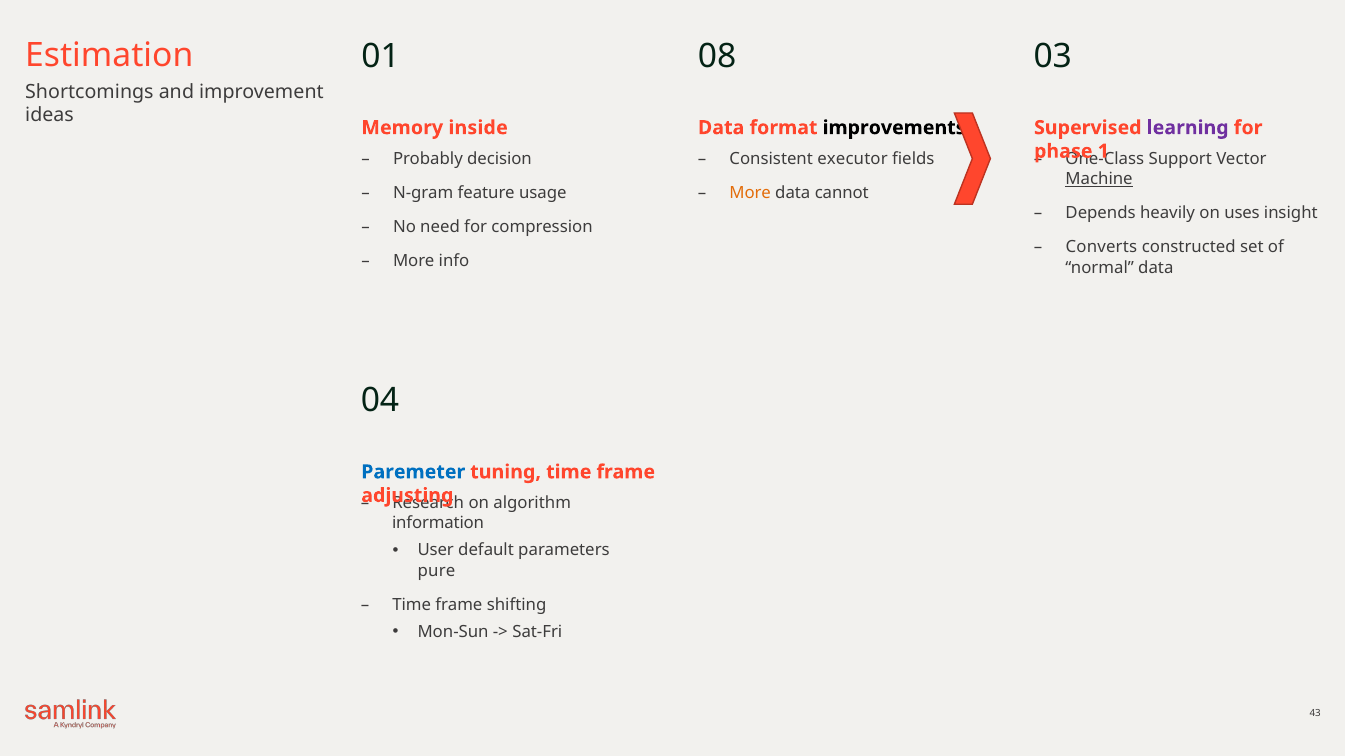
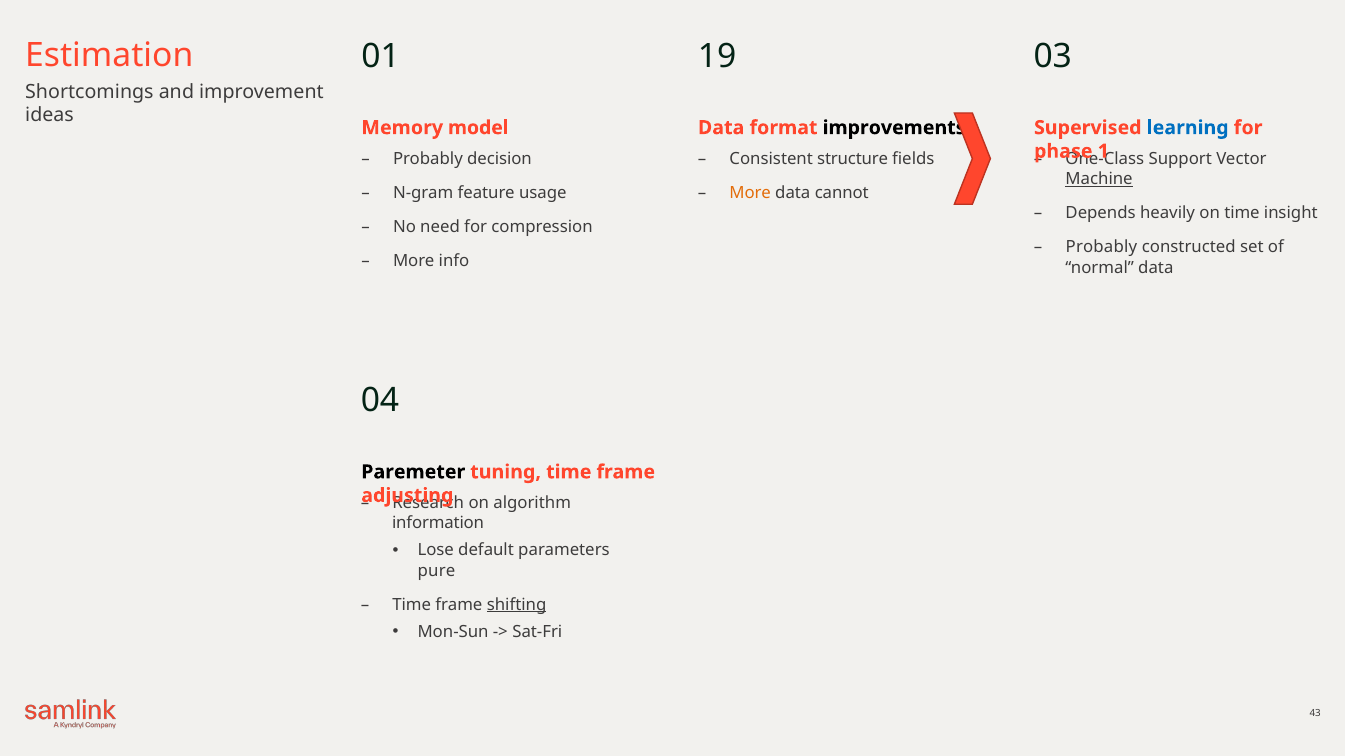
08: 08 -> 19
inside: inside -> model
learning colour: purple -> blue
executor: executor -> structure
on uses: uses -> time
Converts at (1101, 248): Converts -> Probably
Paremeter colour: blue -> black
User: User -> Lose
shifting underline: none -> present
